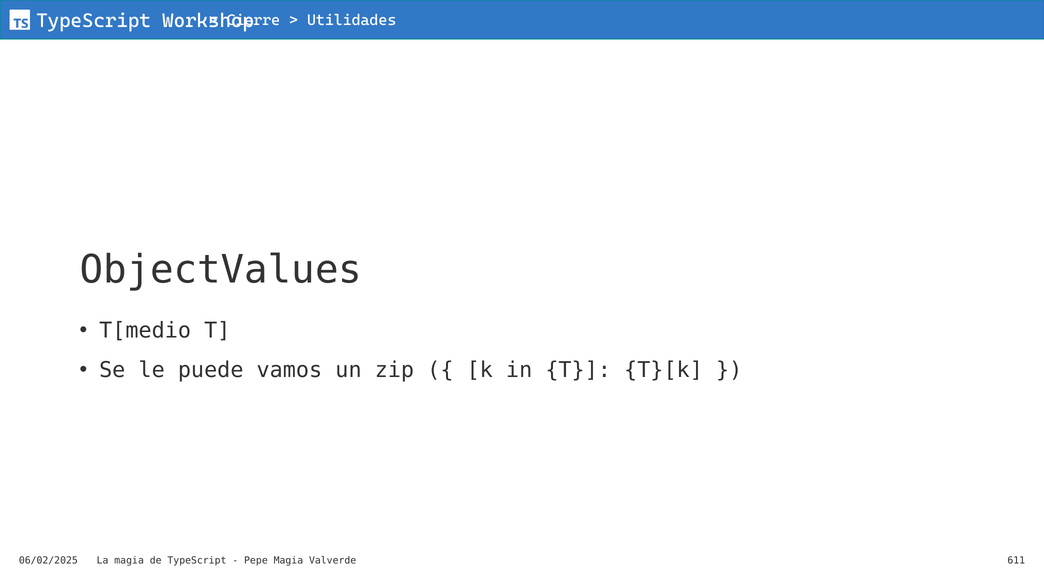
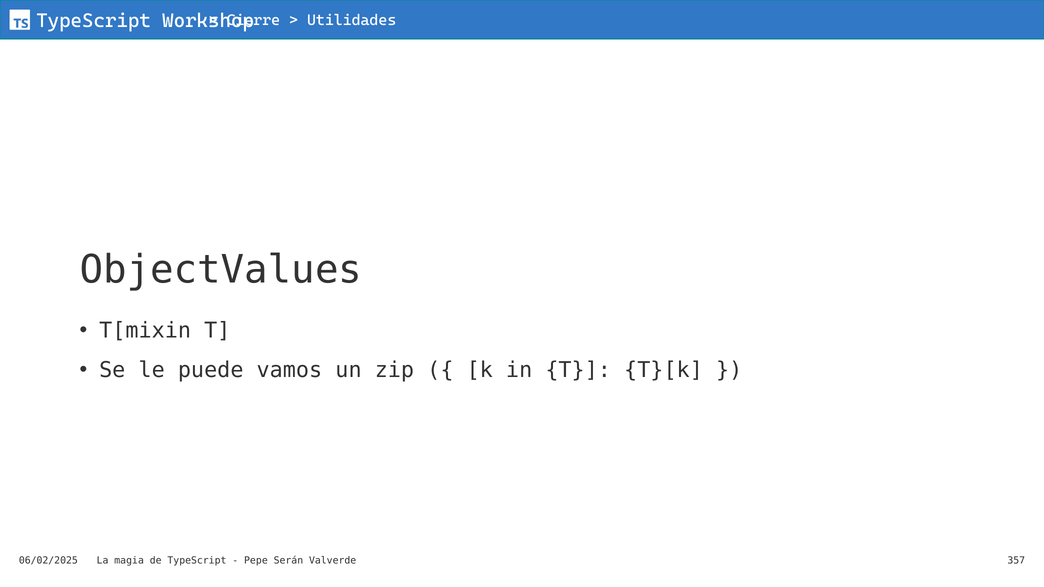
T[medio: T[medio -> T[mixin
Pepe Magia: Magia -> Serán
611: 611 -> 357
